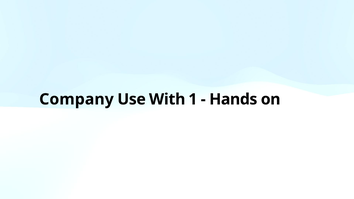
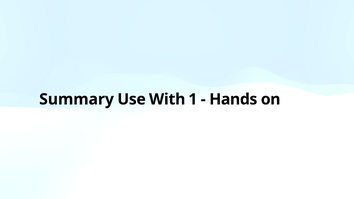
Company: Company -> Summary
